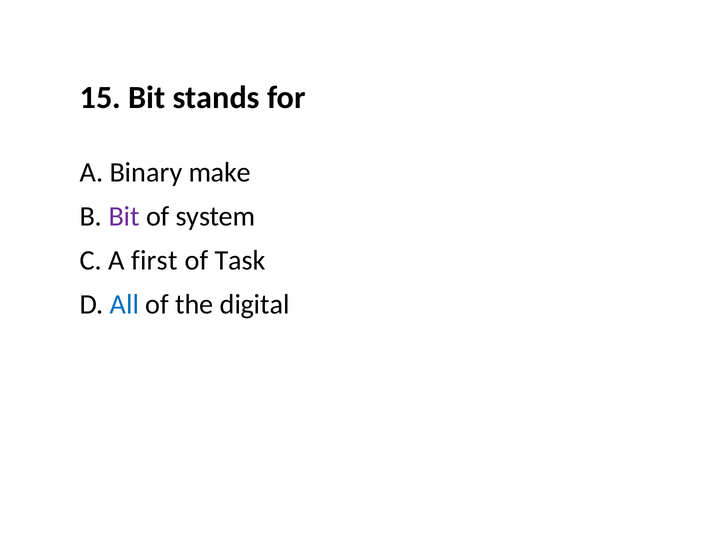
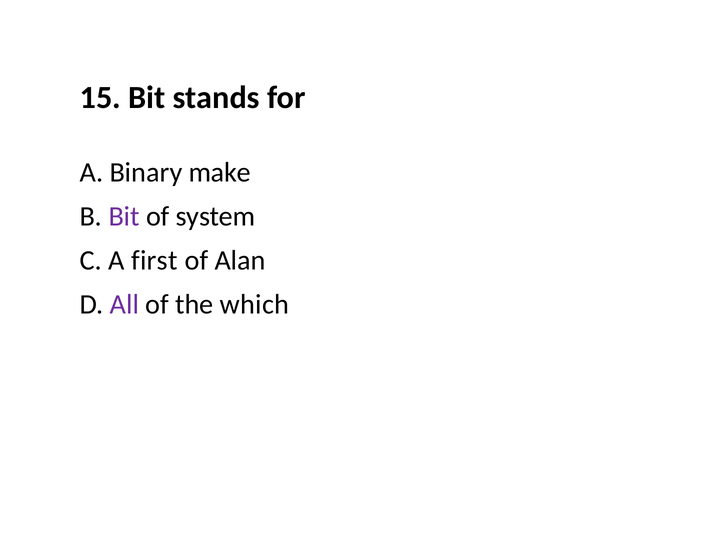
Task: Task -> Alan
All colour: blue -> purple
digital: digital -> which
